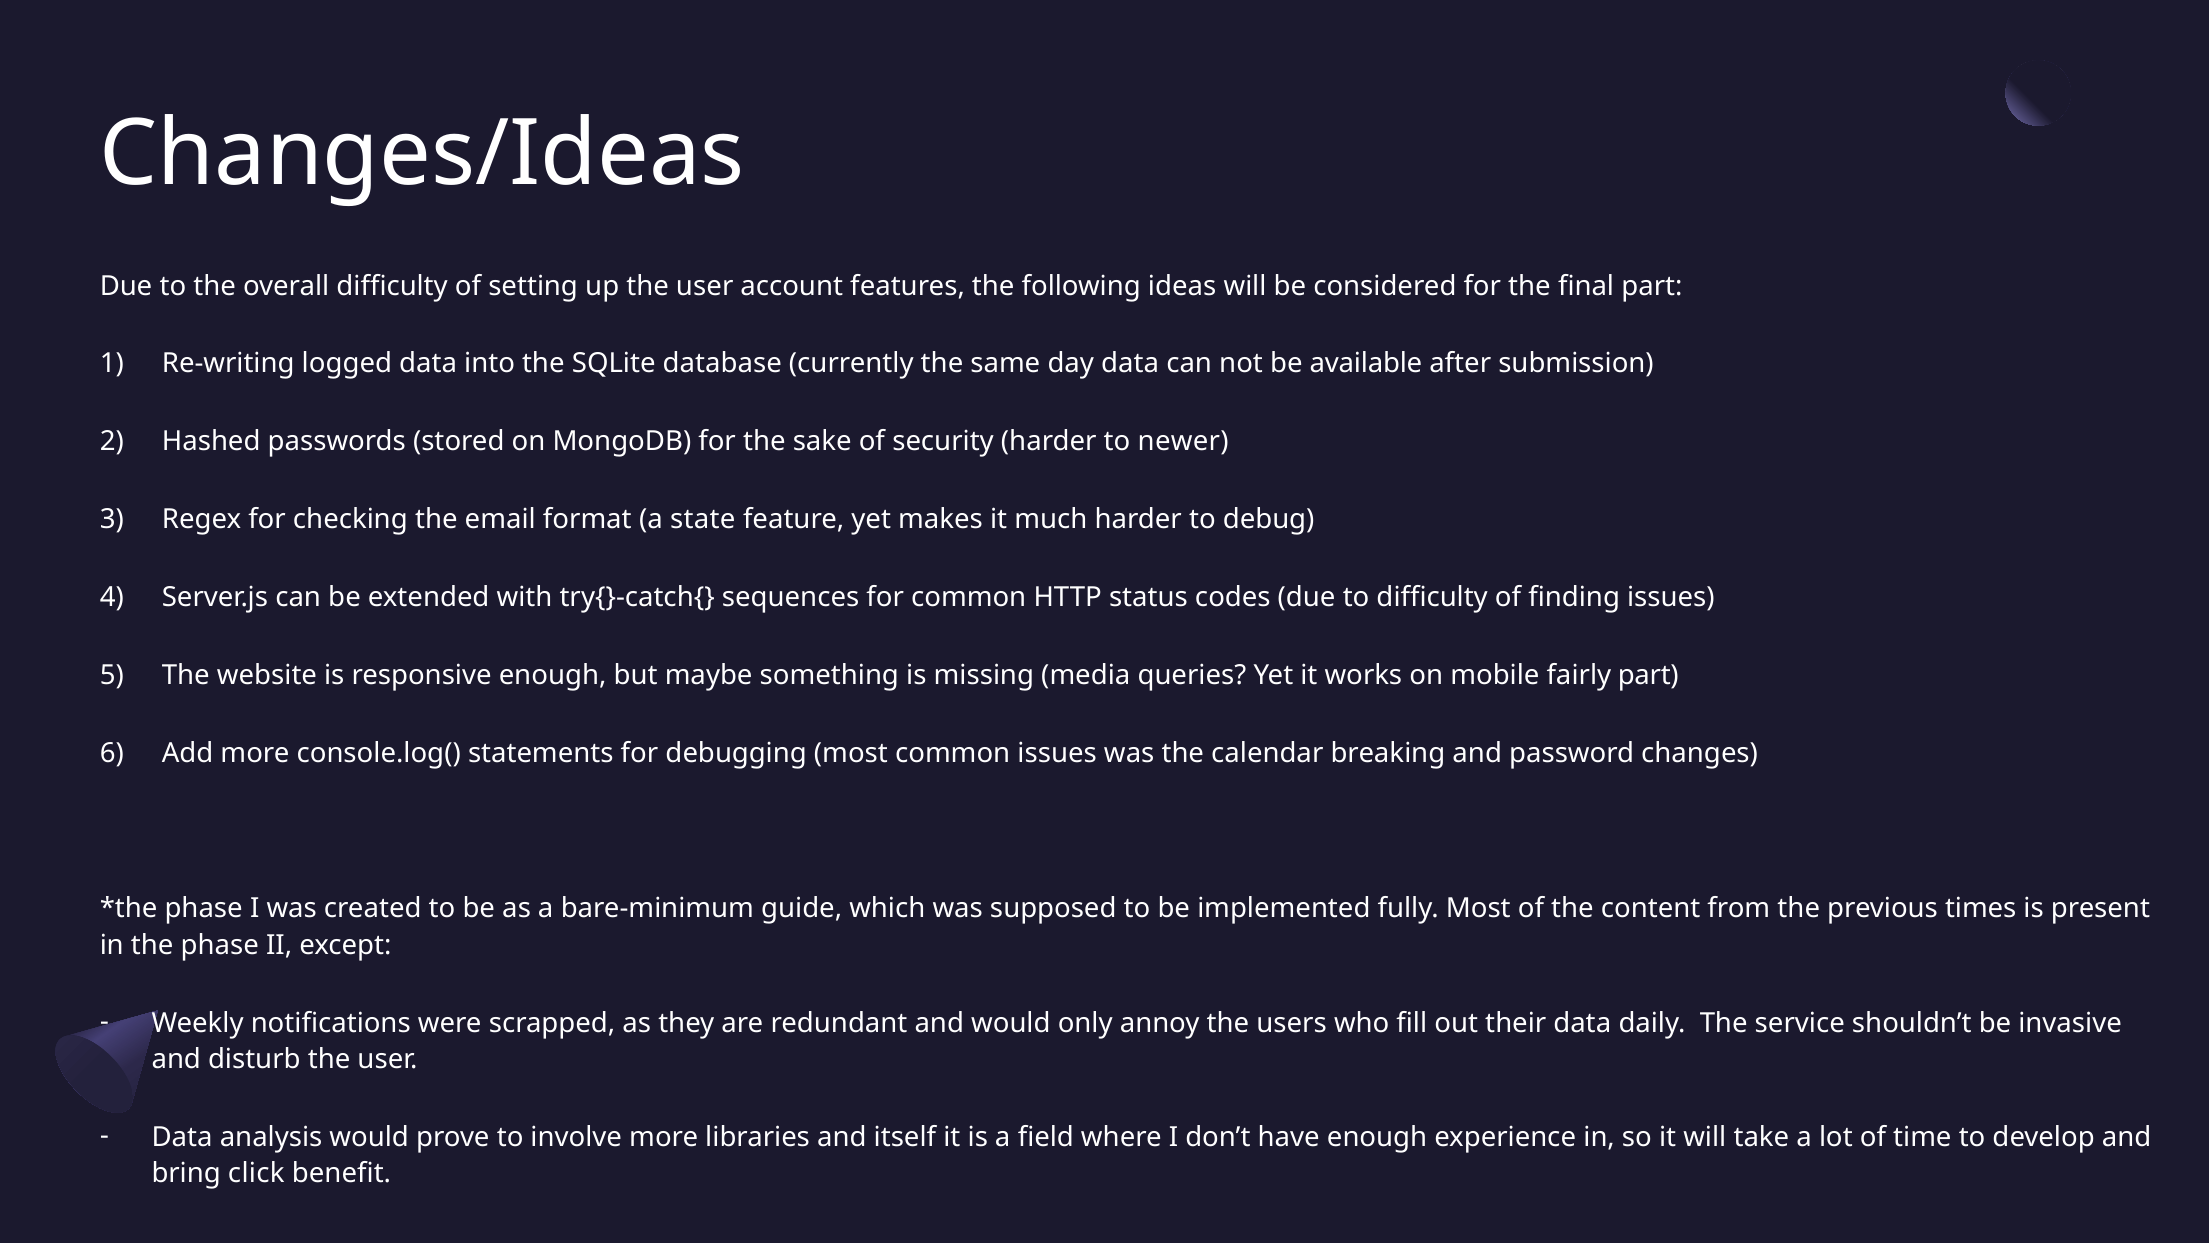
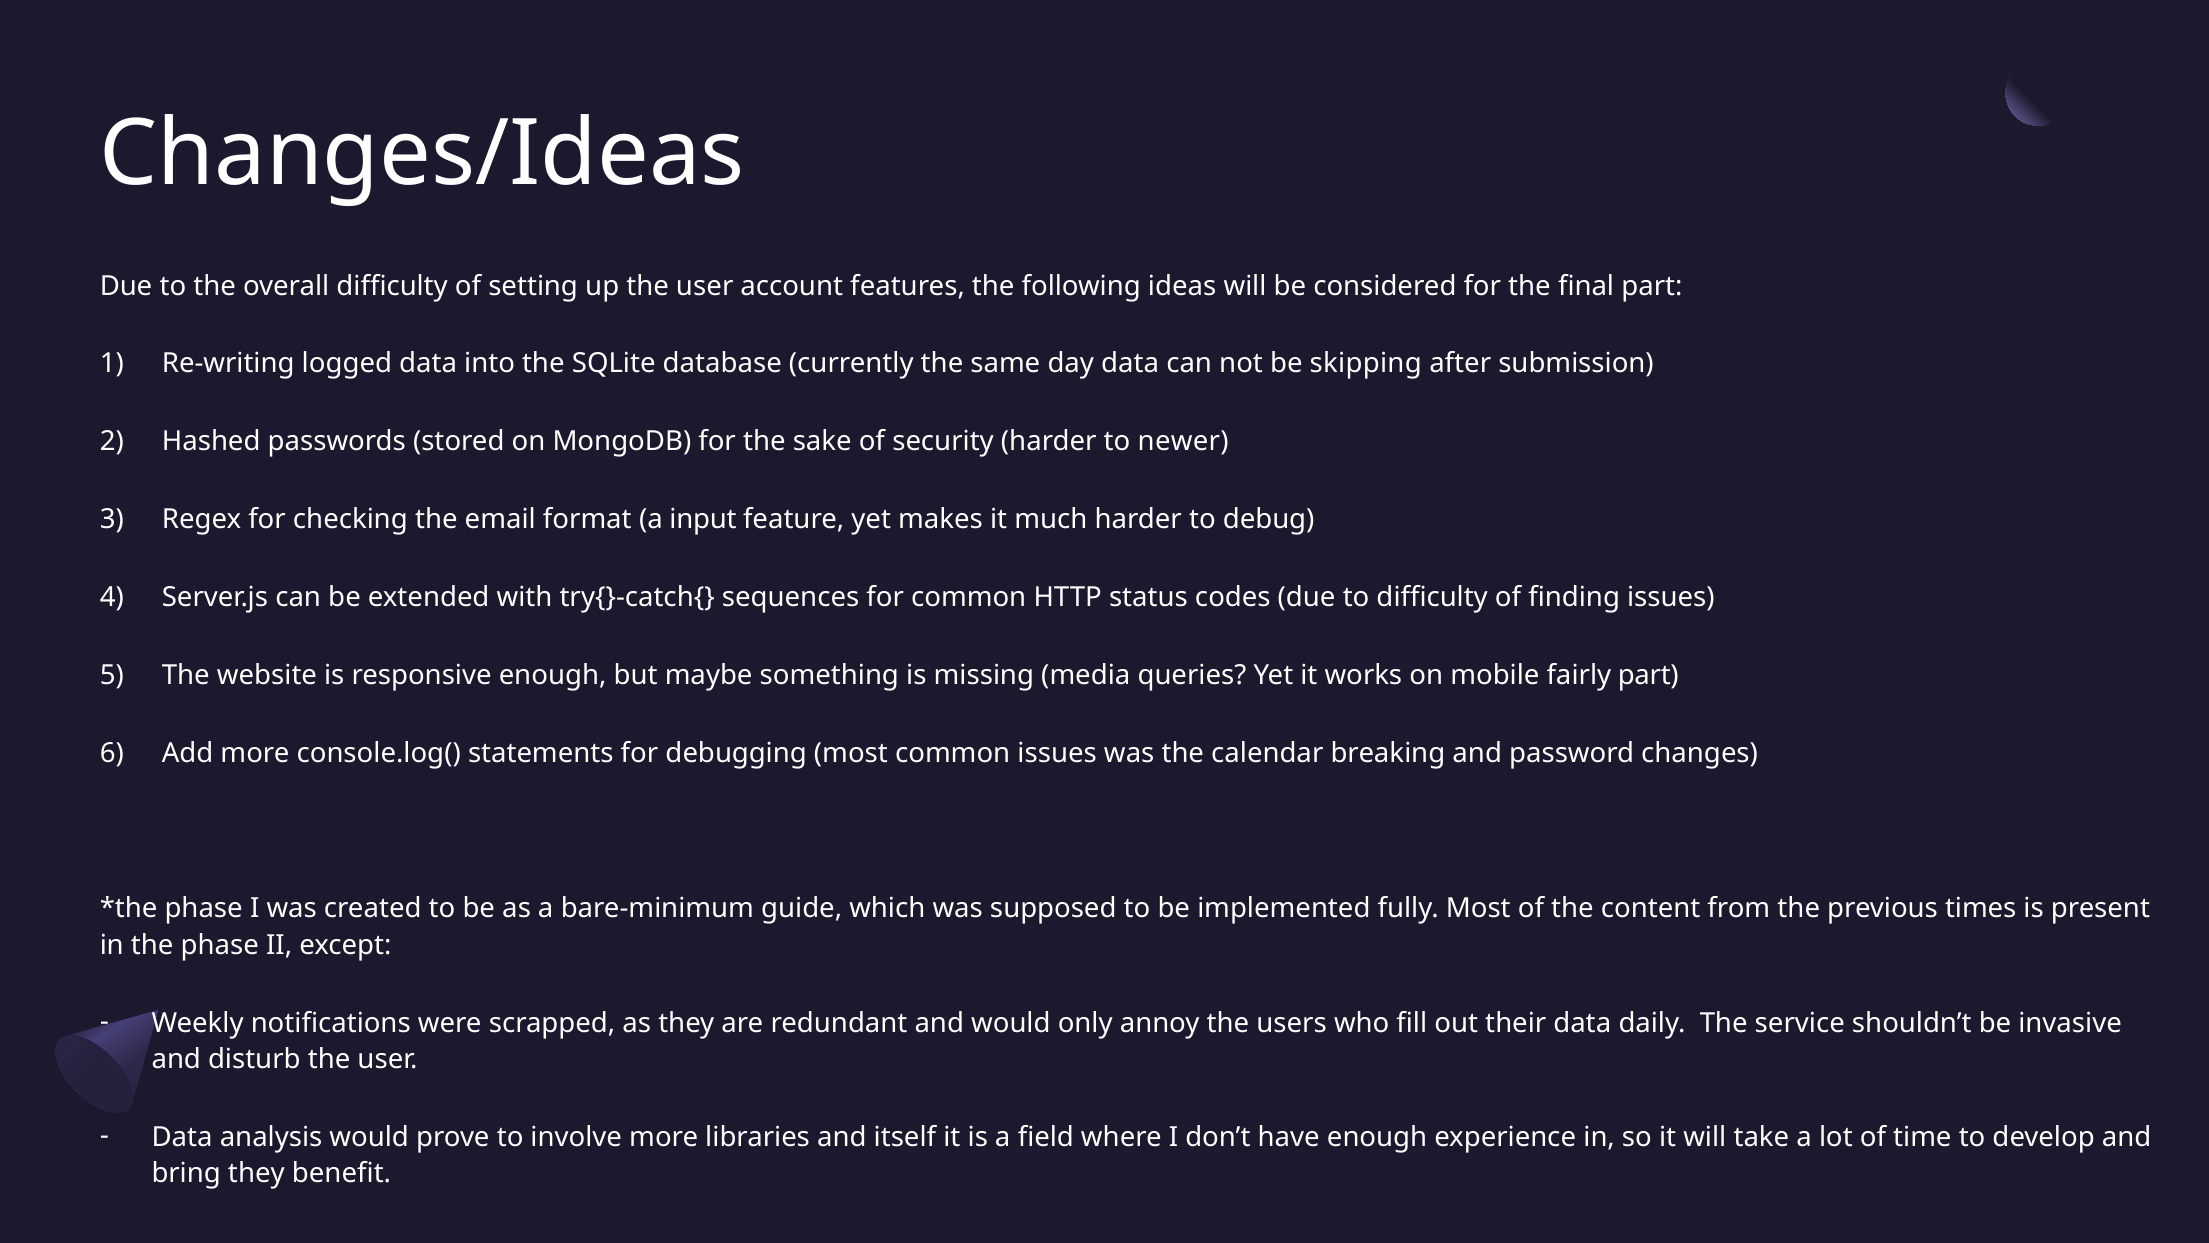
available: available -> skipping
state: state -> input
bring click: click -> they
